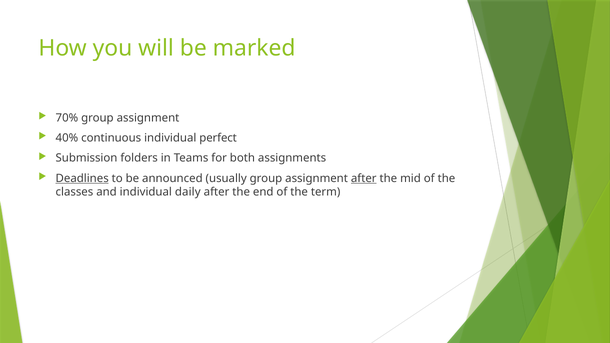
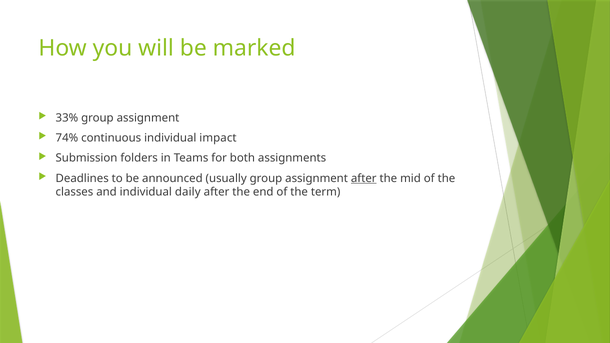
70%: 70% -> 33%
40%: 40% -> 74%
perfect: perfect -> impact
Deadlines underline: present -> none
